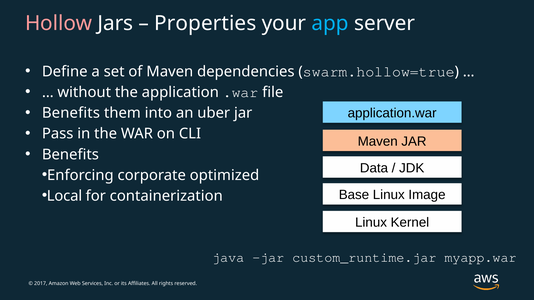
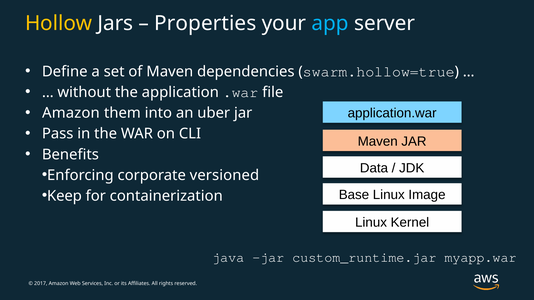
Hollow colour: pink -> yellow
Benefits at (71, 113): Benefits -> Amazon
optimized: optimized -> versioned
Local: Local -> Keep
